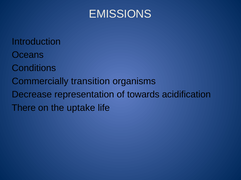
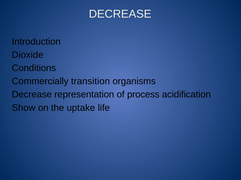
EMISSIONS at (120, 14): EMISSIONS -> DECREASE
Oceans: Oceans -> Dioxide
towards: towards -> process
There: There -> Show
